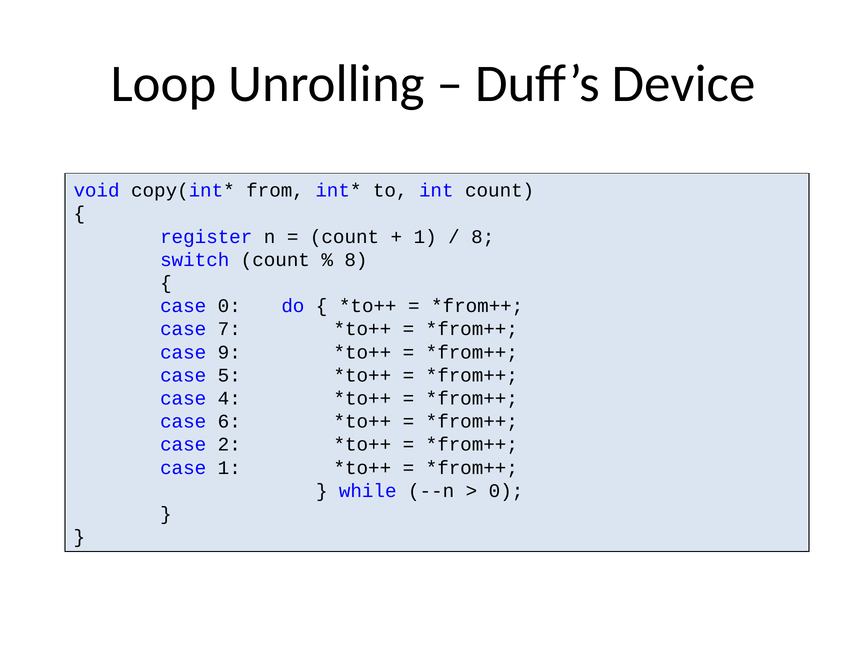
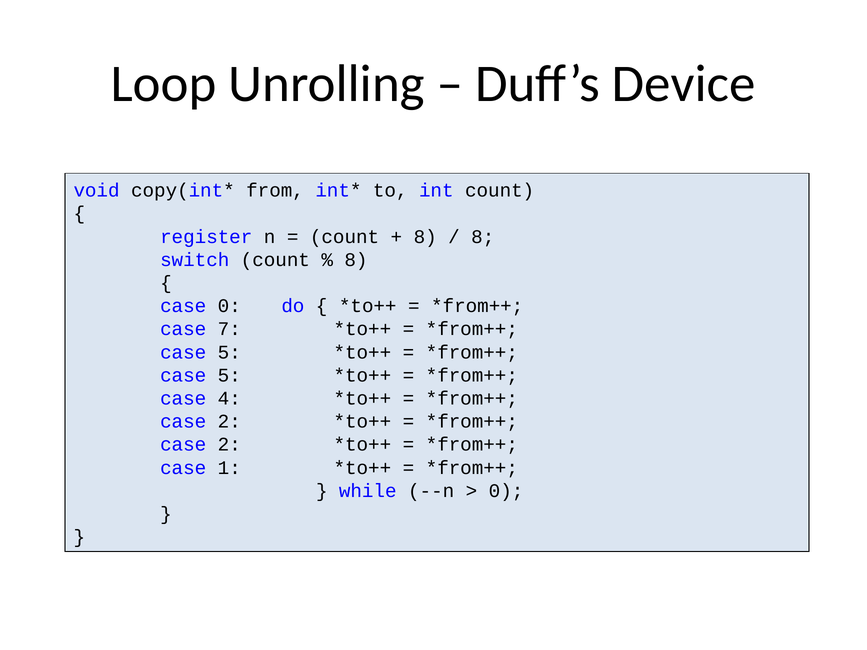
1 at (425, 237): 1 -> 8
9 at (229, 352): 9 -> 5
6 at (229, 422): 6 -> 2
